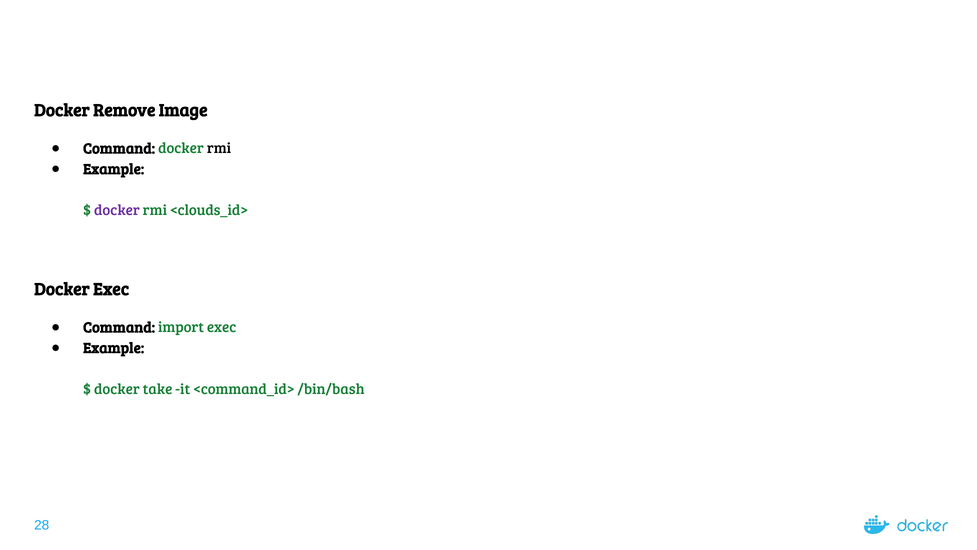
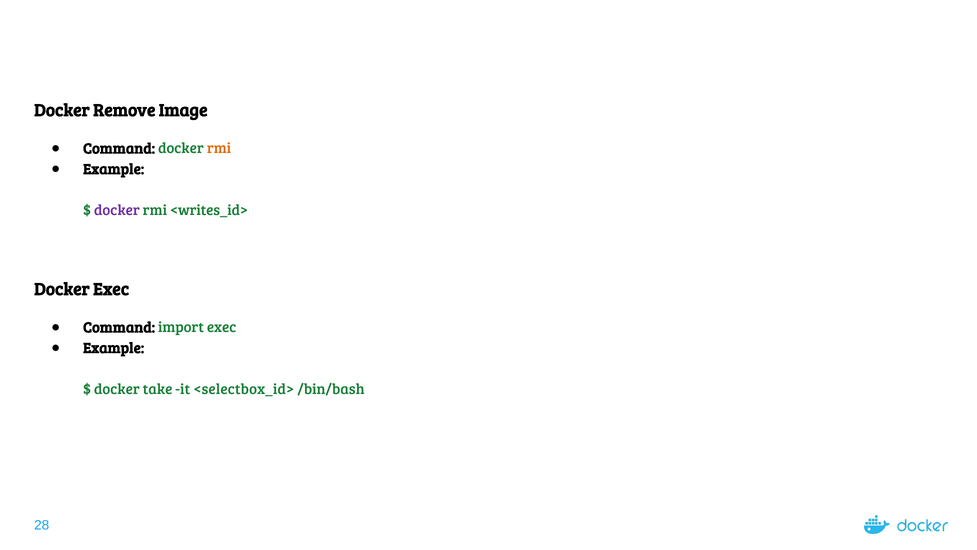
rmi at (219, 148) colour: black -> orange
<clouds_id>: <clouds_id> -> <writes_id>
<command_id>: <command_id> -> <selectbox_id>
